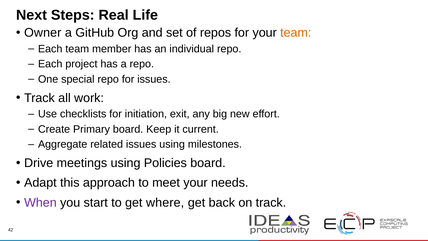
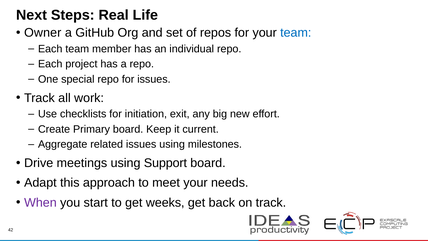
team at (296, 33) colour: orange -> blue
Policies: Policies -> Support
where: where -> weeks
